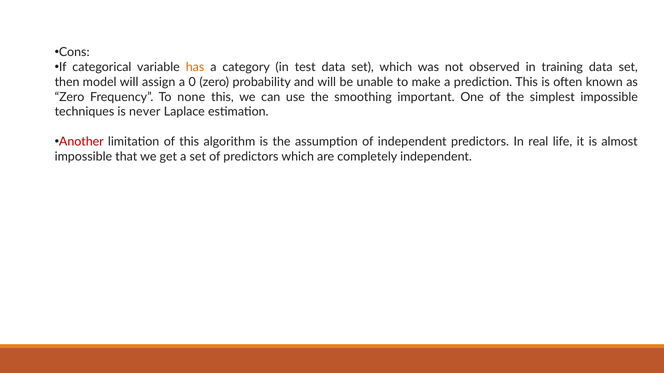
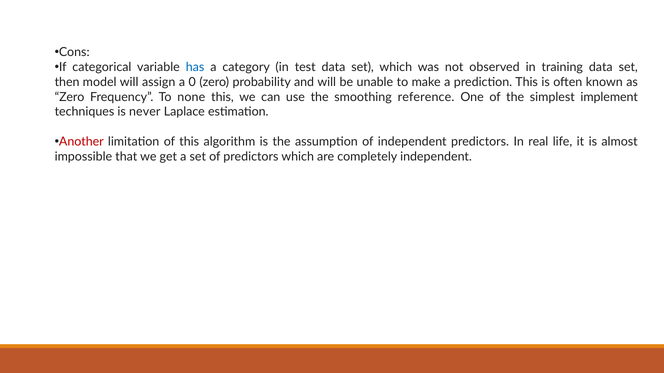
has colour: orange -> blue
important: important -> reference
simplest impossible: impossible -> implement
